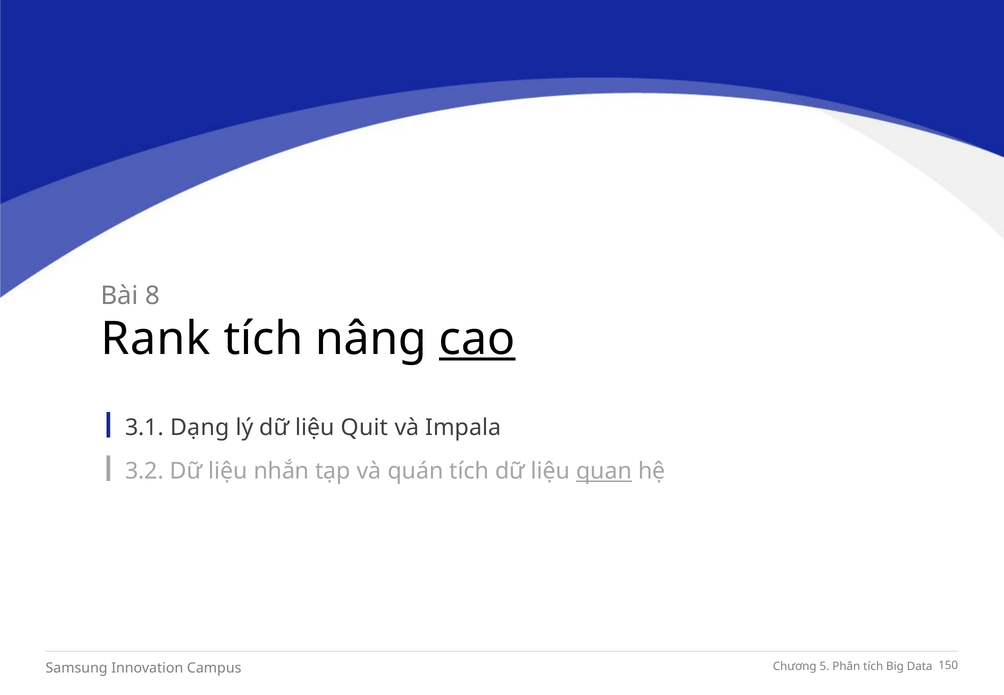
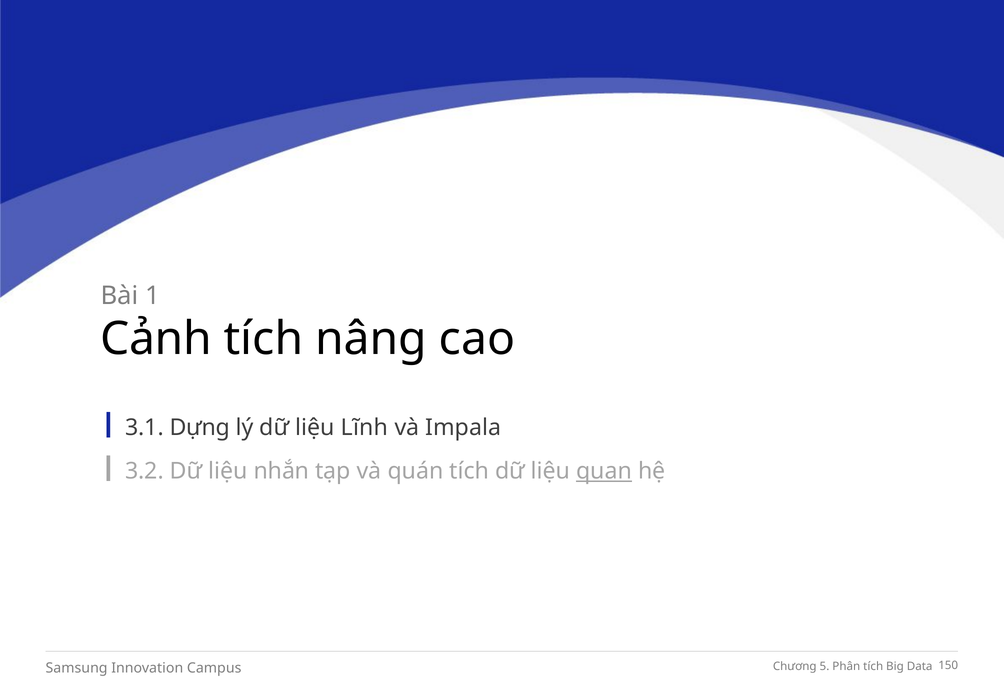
8: 8 -> 1
Rank: Rank -> Cảnh
cao underline: present -> none
Dạng: Dạng -> Dựng
Quit: Quit -> Lĩnh
